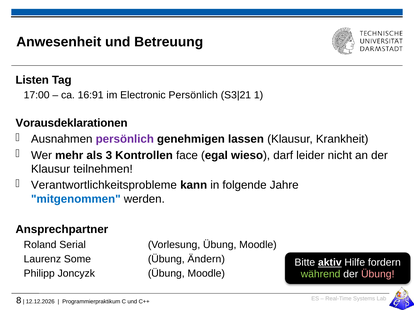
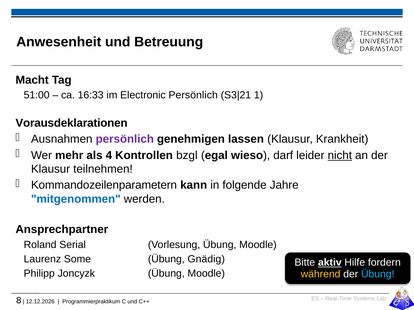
Listen: Listen -> Macht
17:00: 17:00 -> 51:00
16:91: 16:91 -> 16:33
3: 3 -> 4
face: face -> bzgl
nicht underline: none -> present
Verantwortlichkeitsprobleme: Verantwortlichkeitsprobleme -> Kommandozeilenparametern
Ändern: Ändern -> Gnädig
während colour: light green -> yellow
Übung at (378, 274) colour: pink -> light blue
